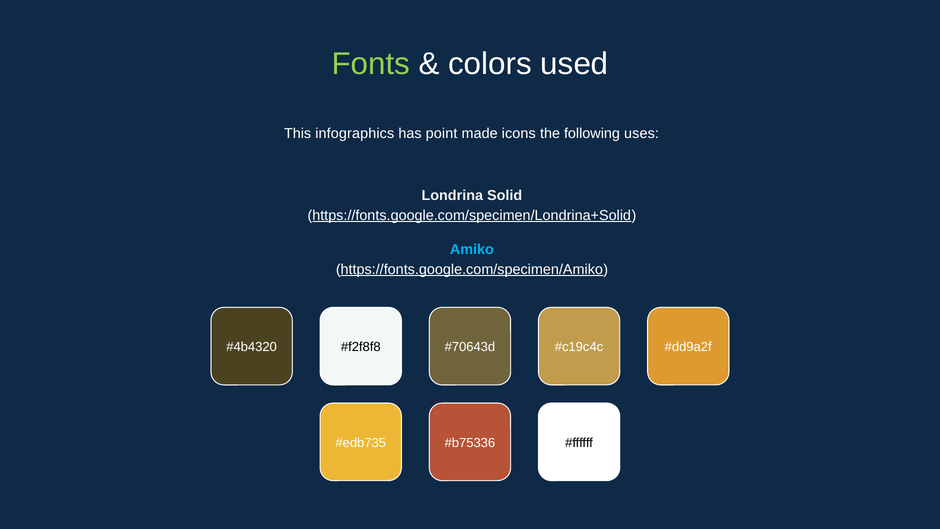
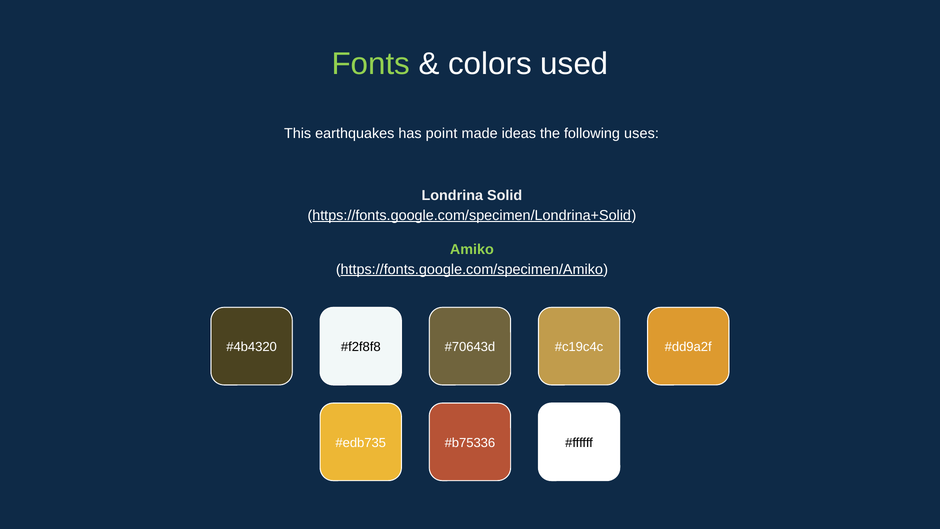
infographics: infographics -> earthquakes
icons: icons -> ideas
Amiko colour: light blue -> light green
